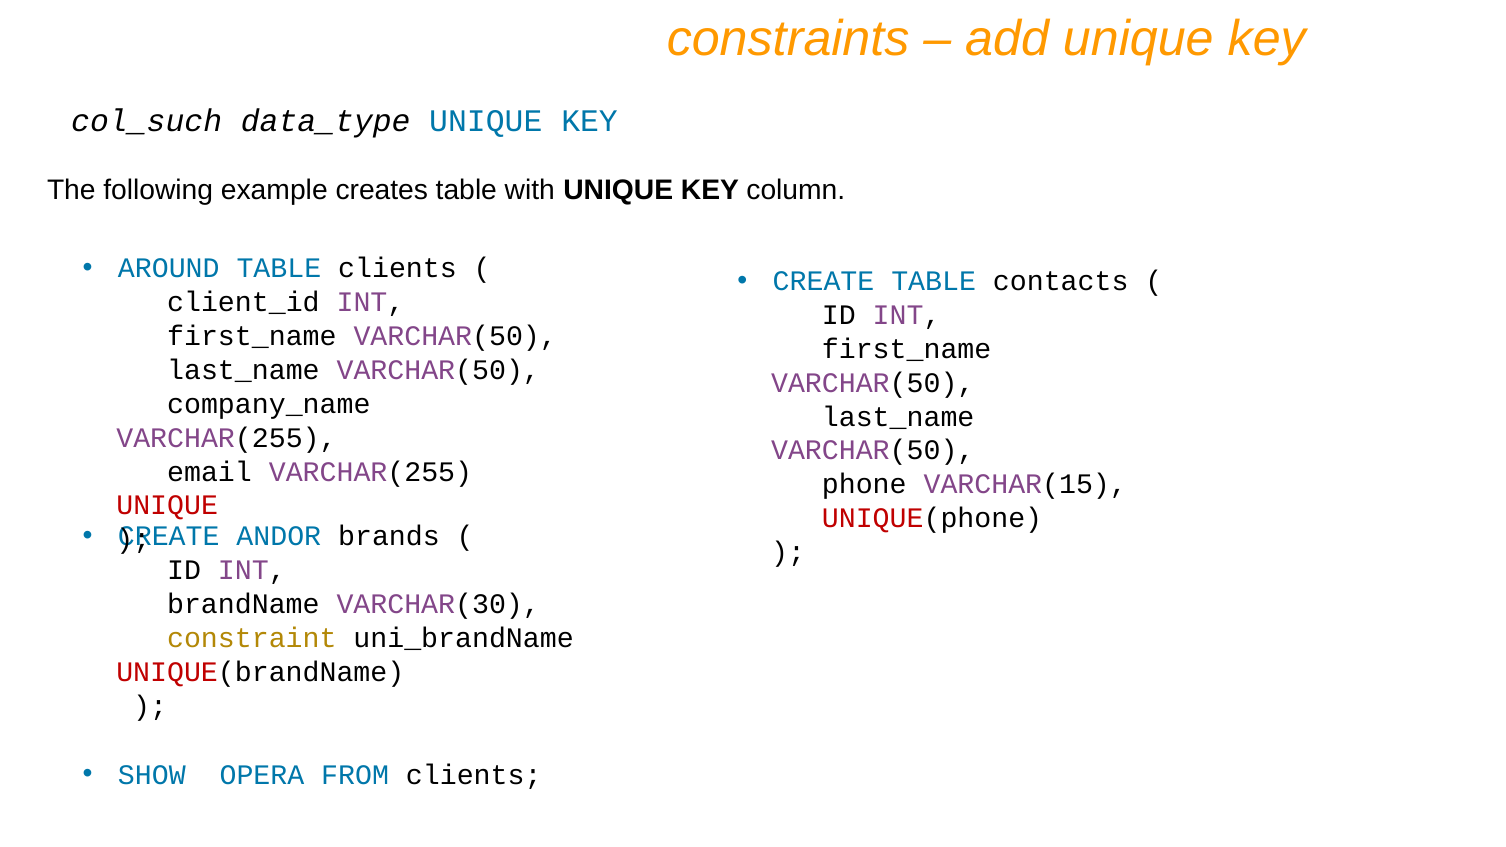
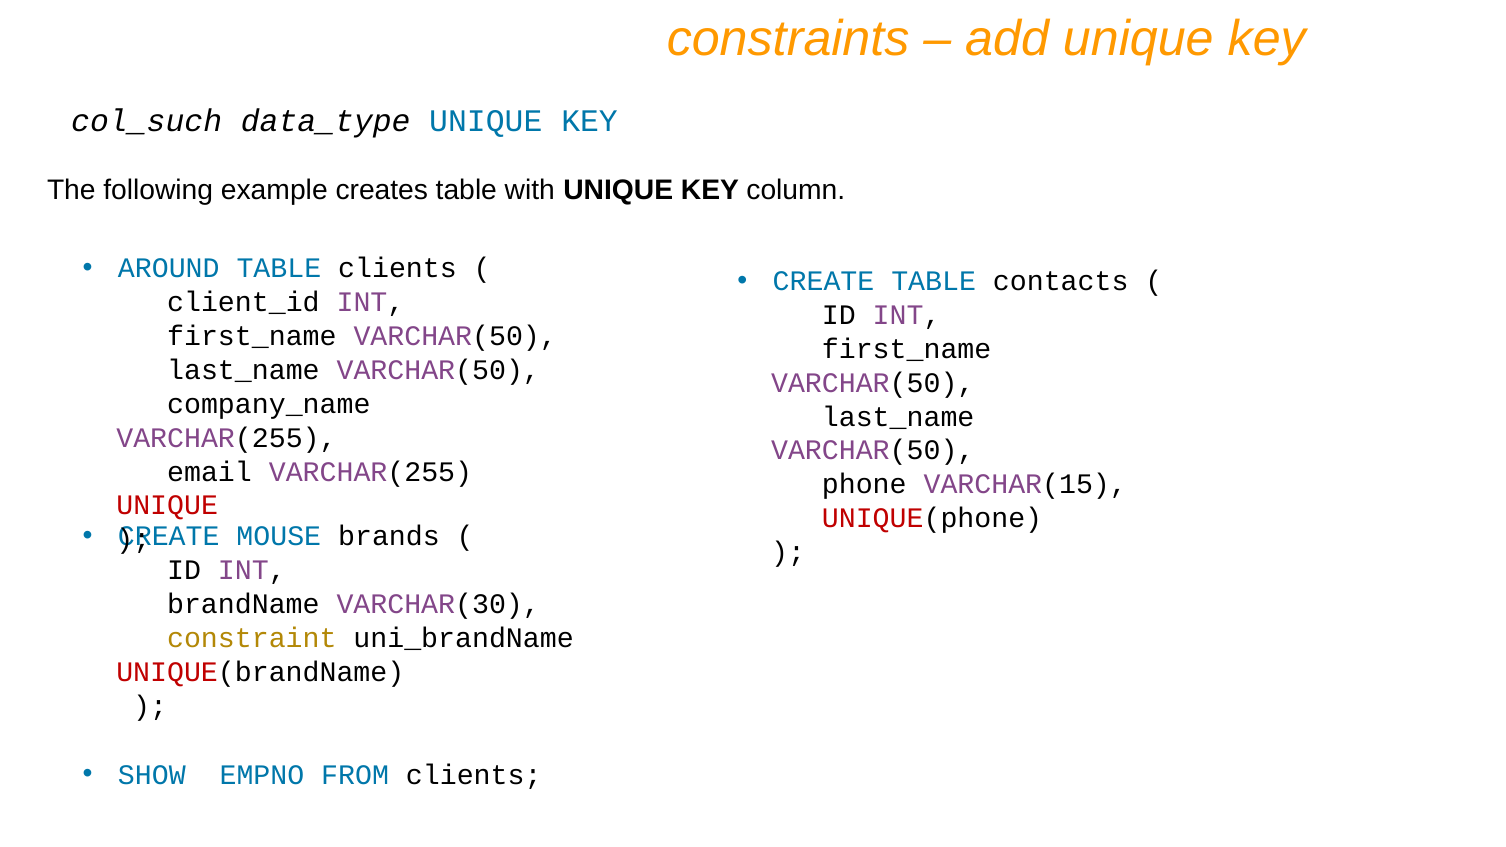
ANDOR: ANDOR -> MOUSE
OPERA: OPERA -> EMPNO
